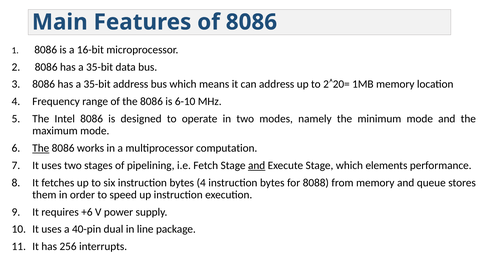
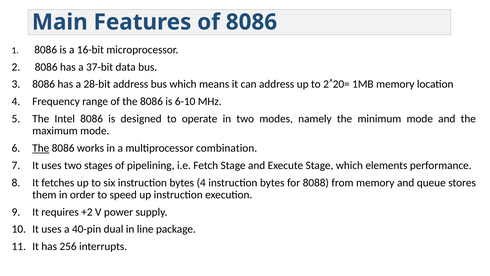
35-bit at (100, 67): 35-bit -> 37-bit
35-bit at (97, 84): 35-bit -> 28-bit
computation: computation -> combination
and at (257, 165) underline: present -> none
+6: +6 -> +2
